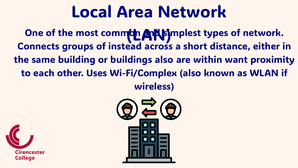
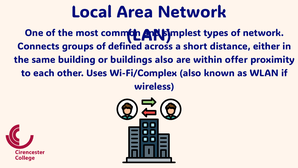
instead: instead -> defined
want: want -> offer
